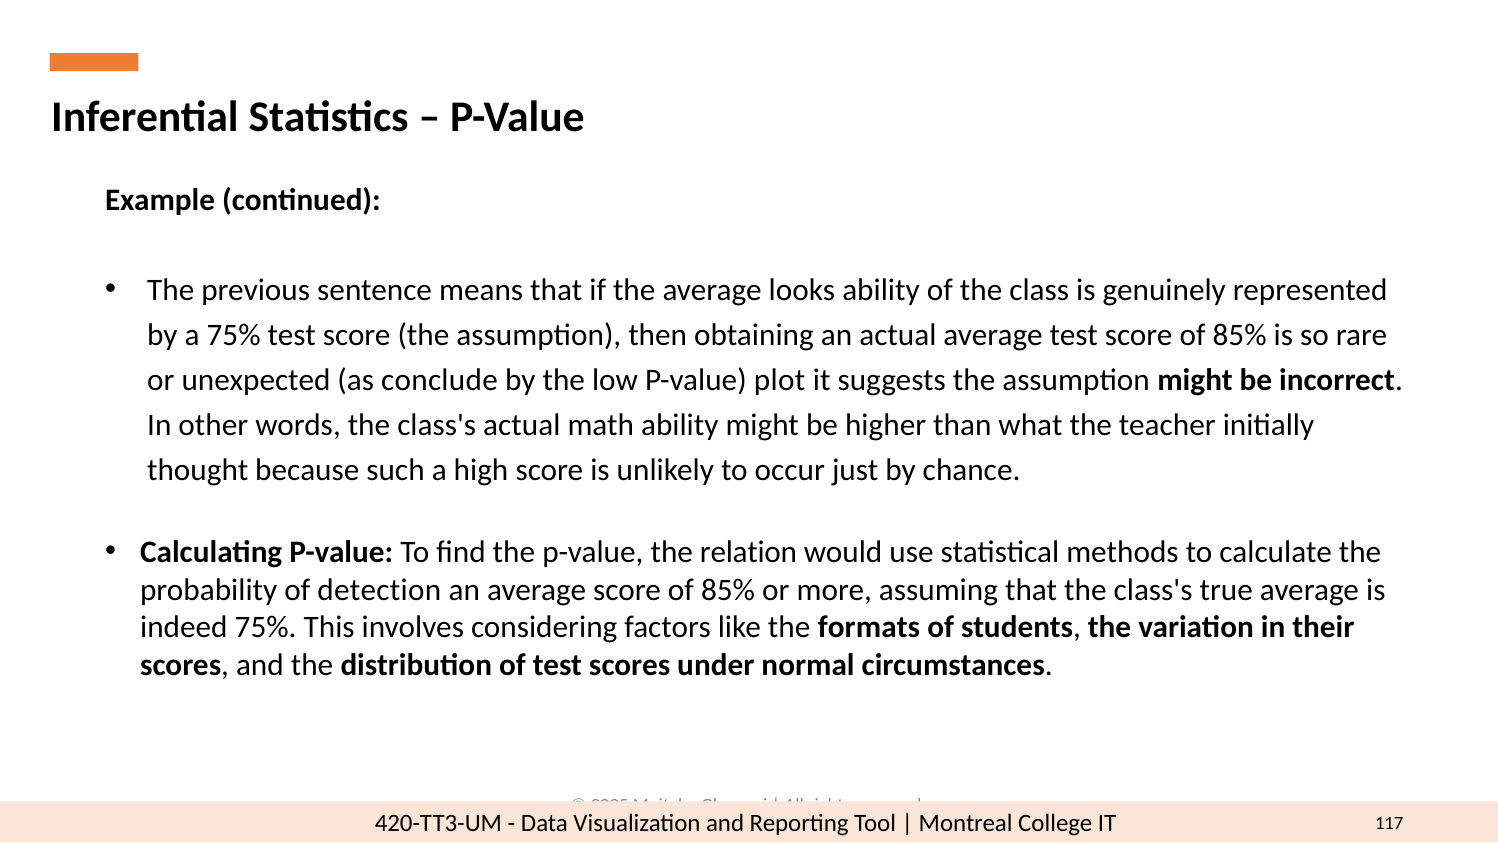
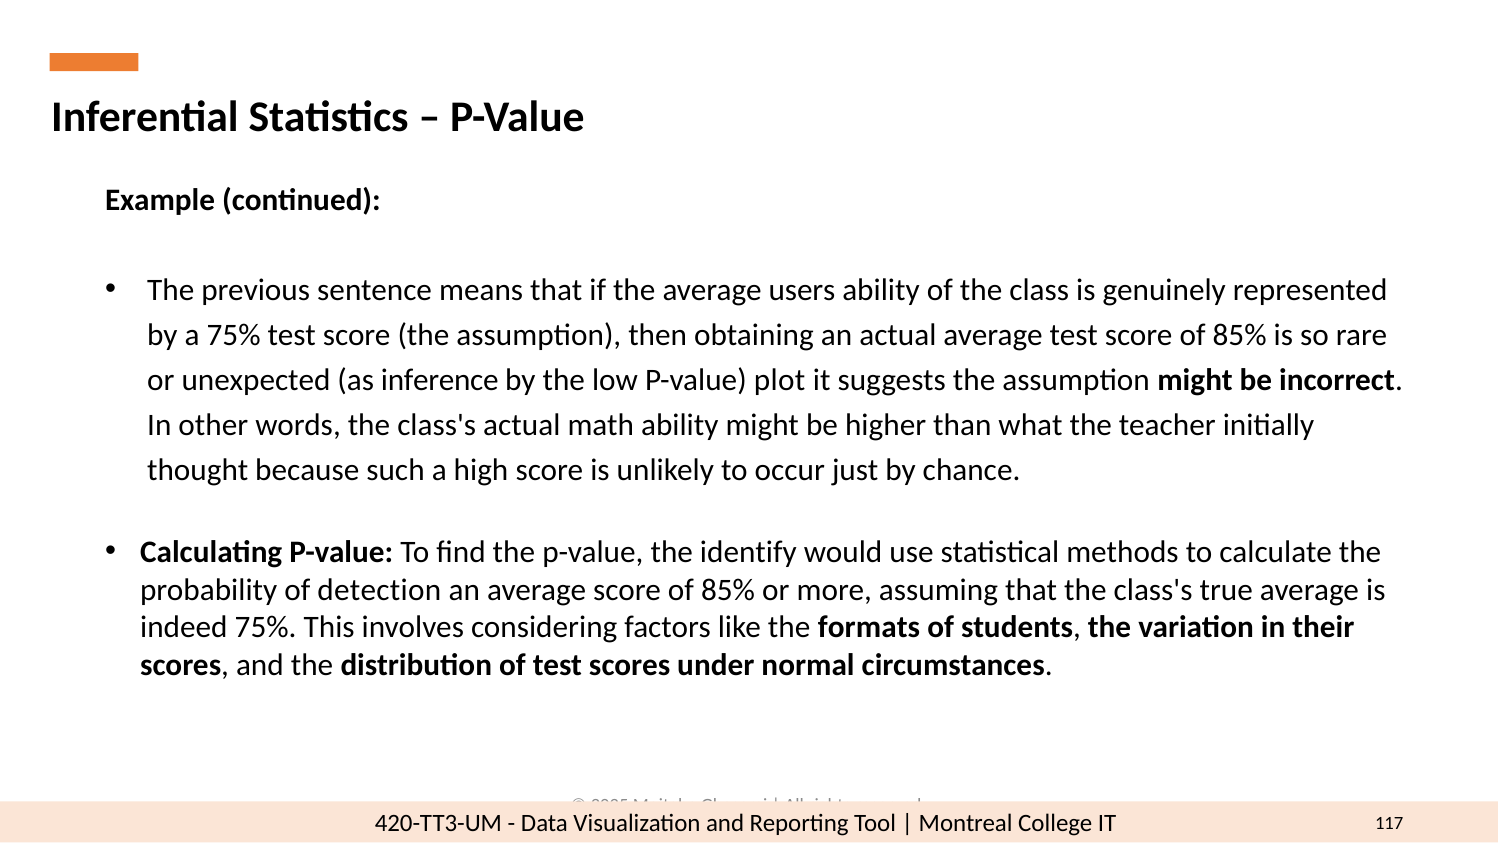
looks: looks -> users
conclude: conclude -> inference
relation: relation -> identify
